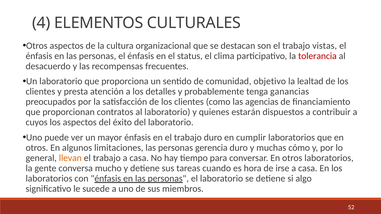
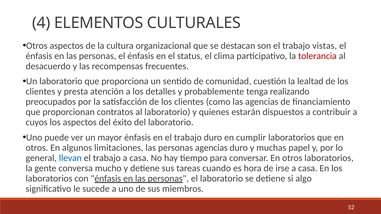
objetivo: objetivo -> cuestión
ganancias: ganancias -> realizando
personas gerencia: gerencia -> agencias
cómo: cómo -> papel
llevan colour: orange -> blue
